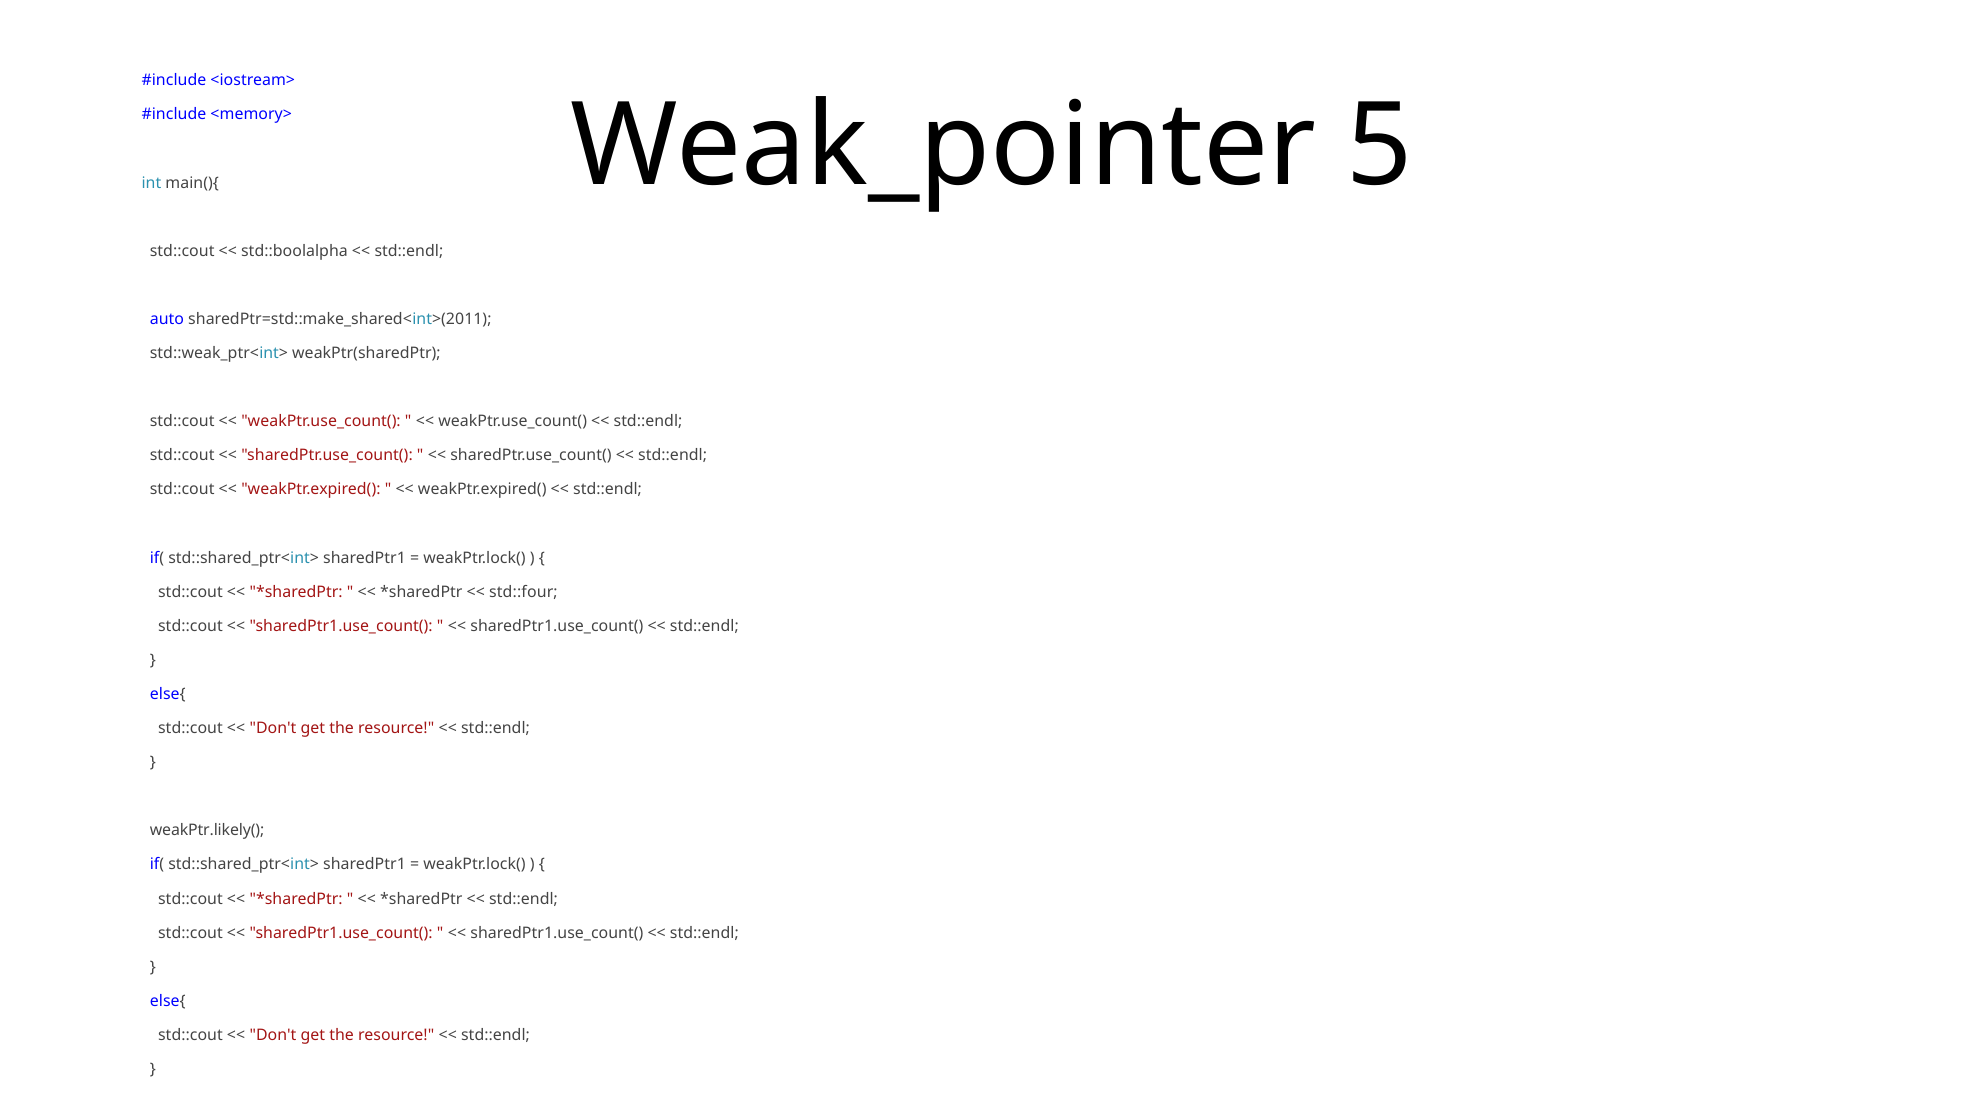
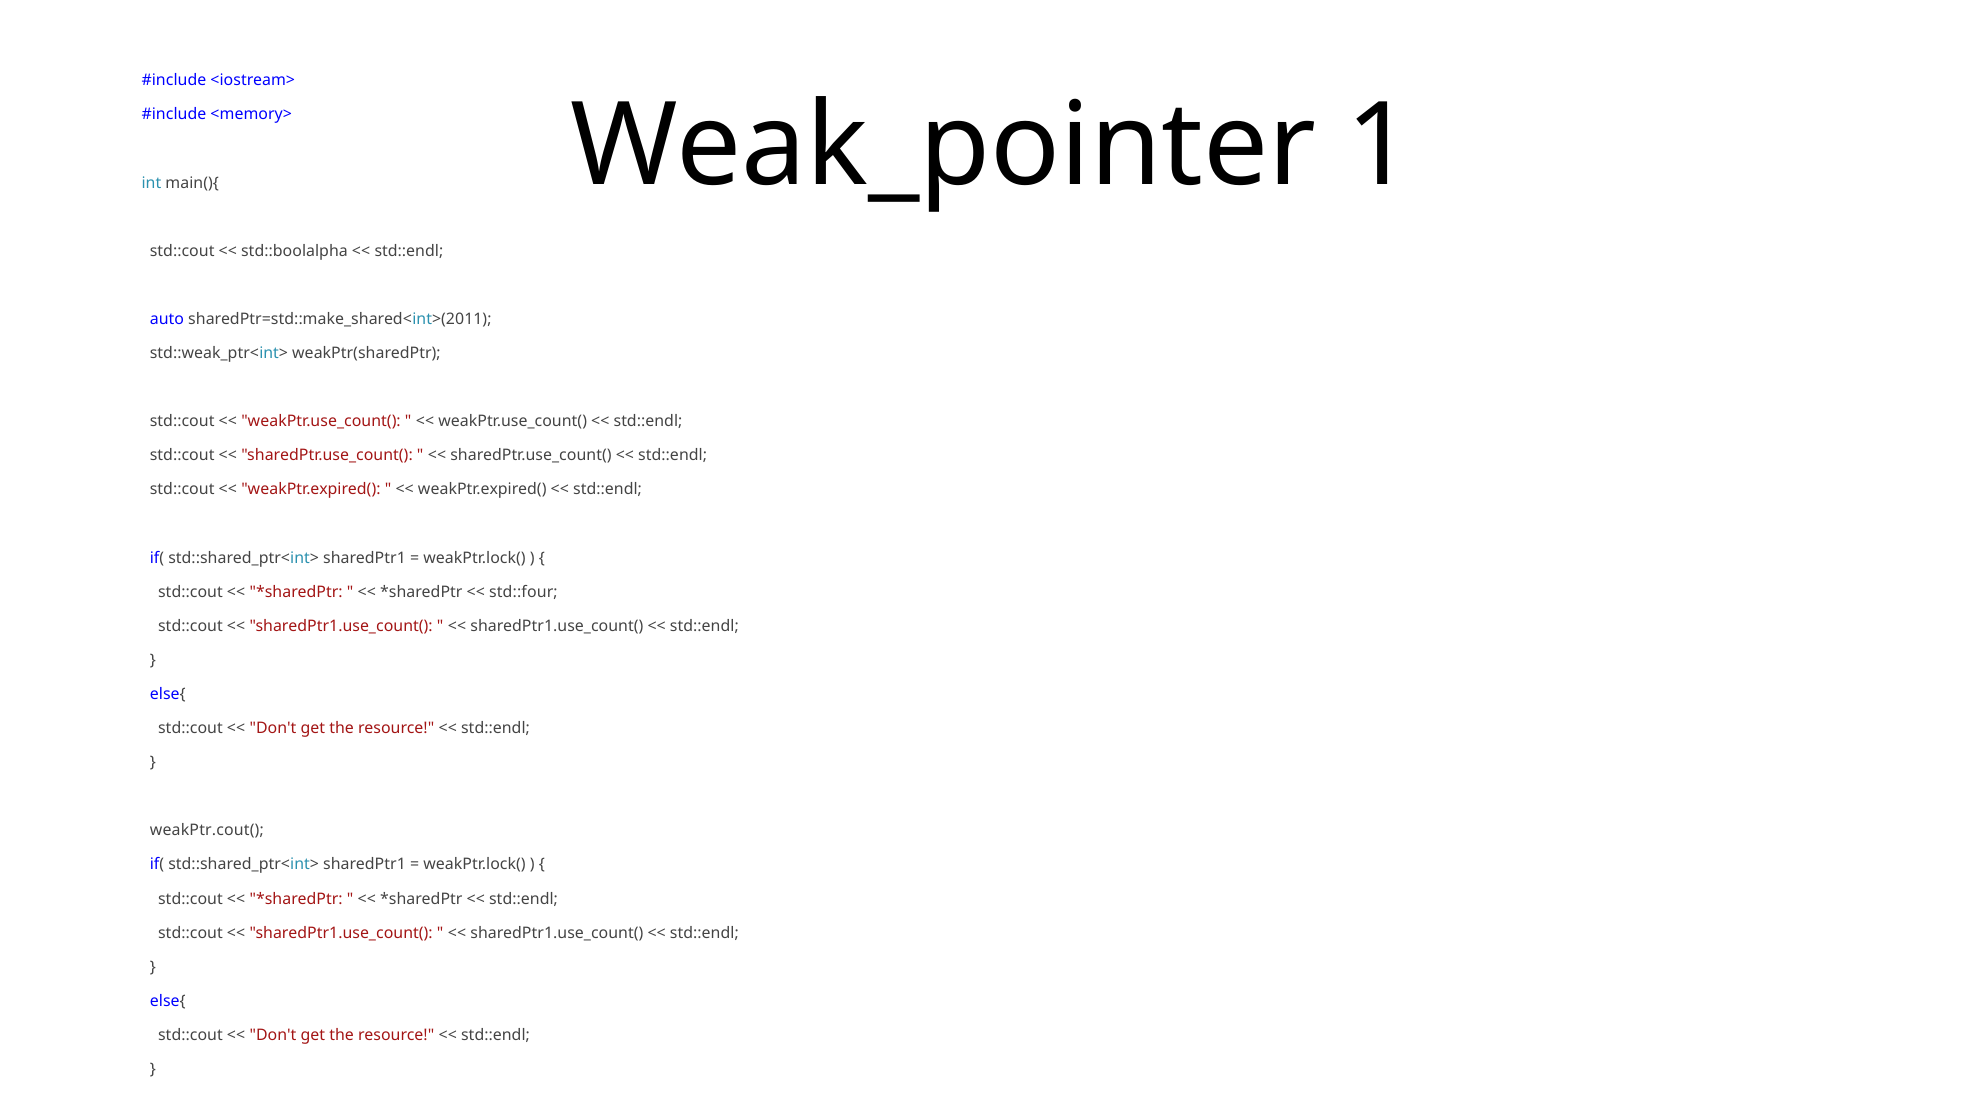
5: 5 -> 1
weakPtr.likely(: weakPtr.likely( -> weakPtr.cout(
